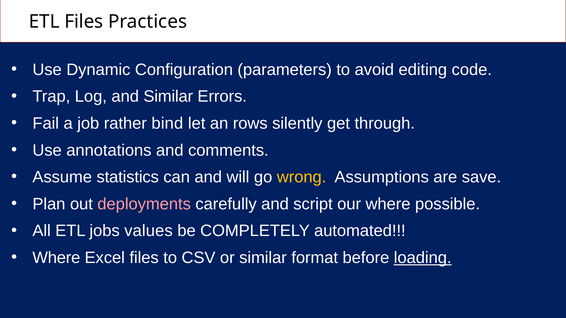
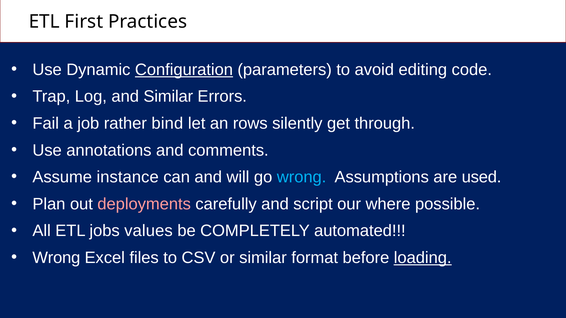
ETL Files: Files -> First
Configuration underline: none -> present
statistics: statistics -> instance
wrong at (302, 177) colour: yellow -> light blue
save: save -> used
Where at (56, 258): Where -> Wrong
